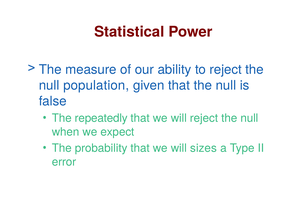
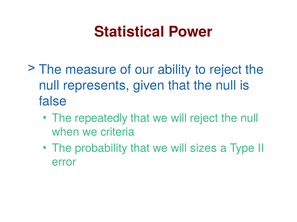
population: population -> represents
expect: expect -> criteria
